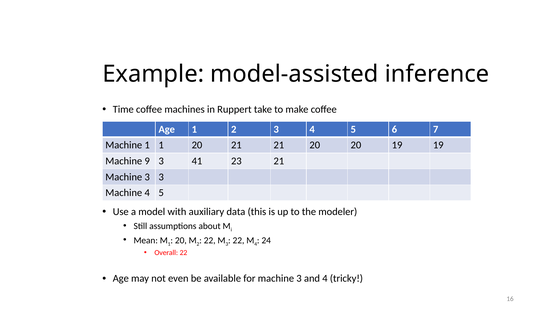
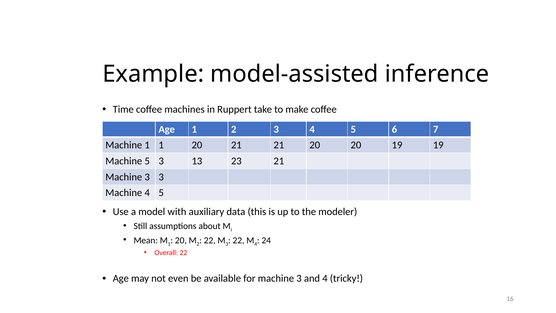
Machine 9: 9 -> 5
41: 41 -> 13
